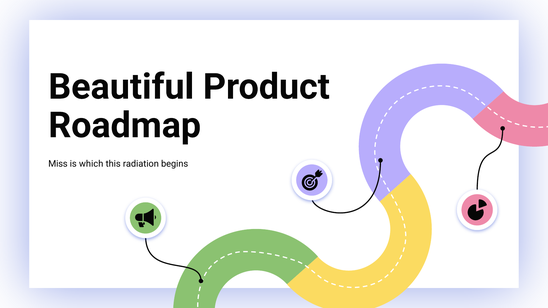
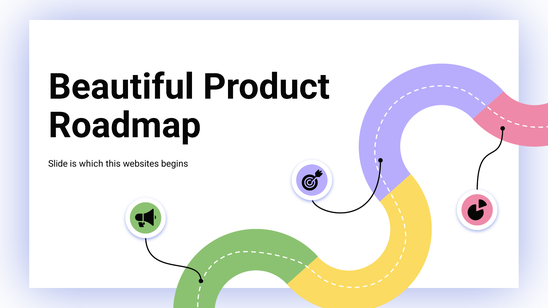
Miss: Miss -> Slide
radiation: radiation -> websites
